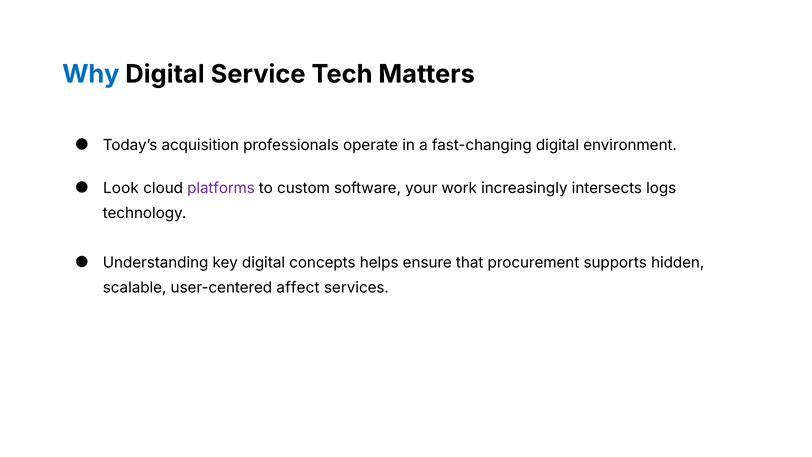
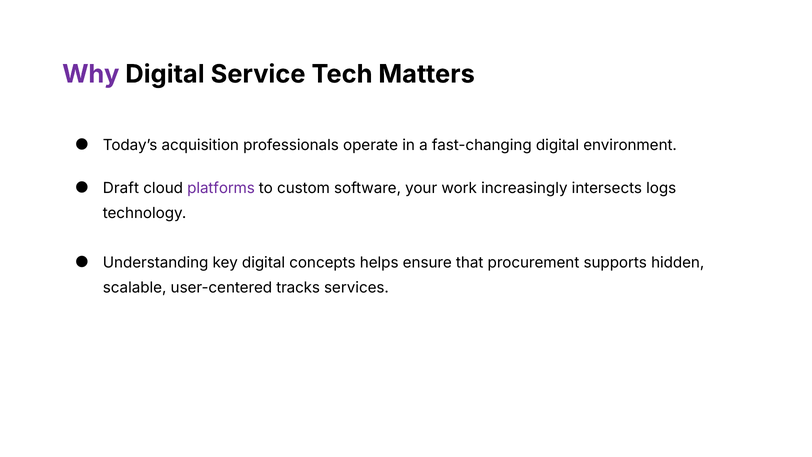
Why colour: blue -> purple
Look: Look -> Draft
affect: affect -> tracks
